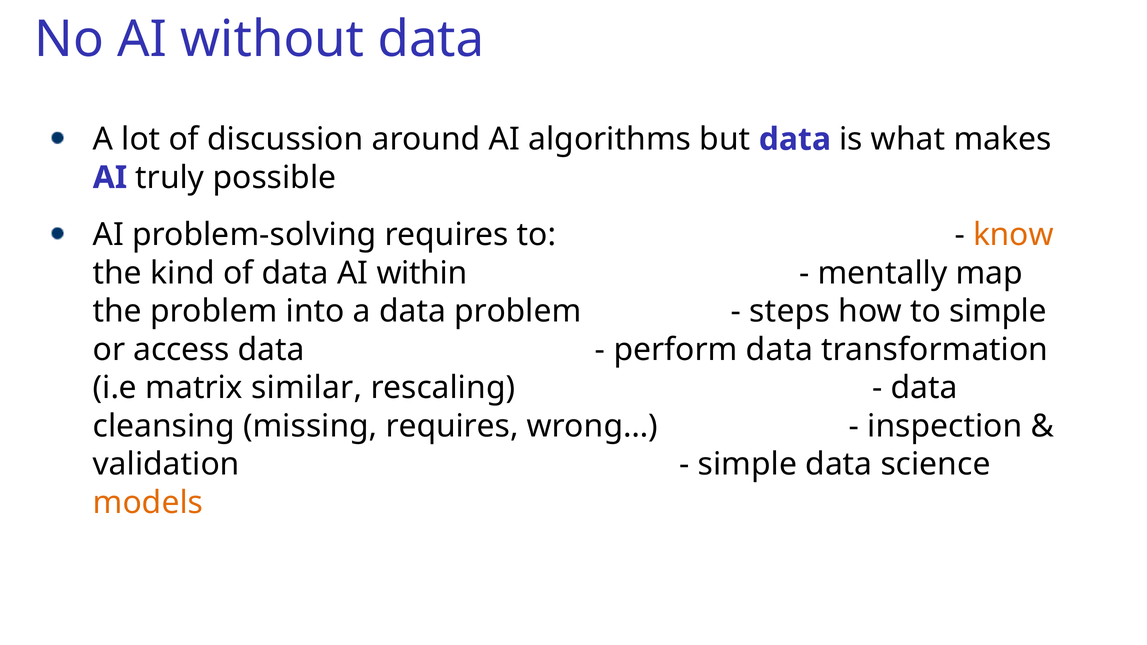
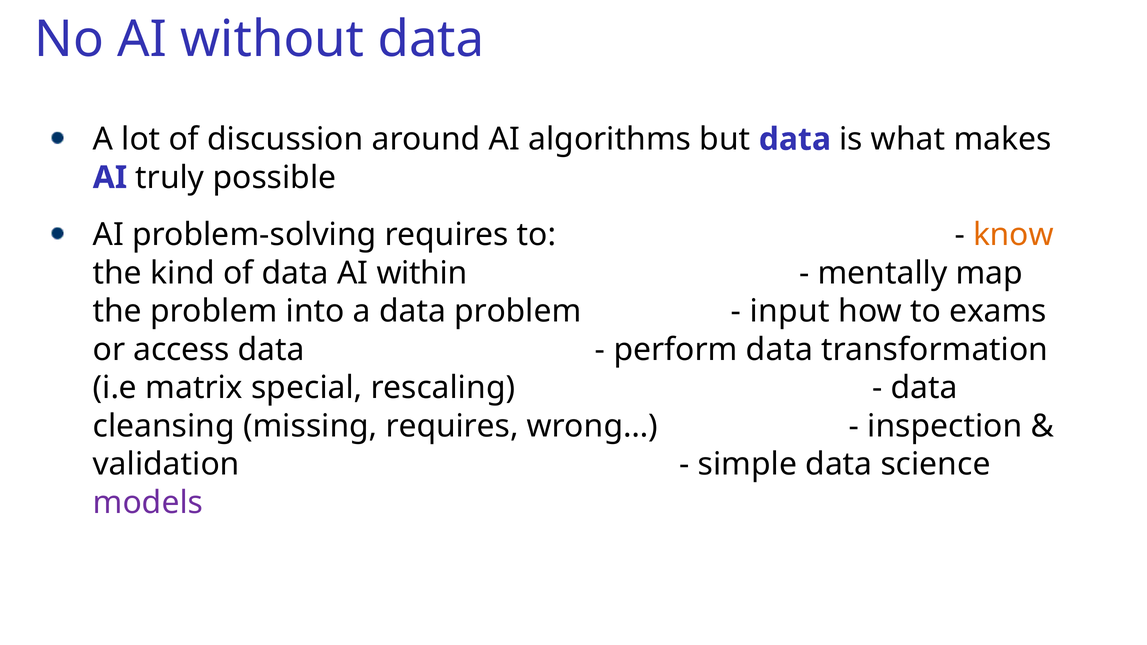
steps: steps -> input
to simple: simple -> exams
similar: similar -> special
models colour: orange -> purple
